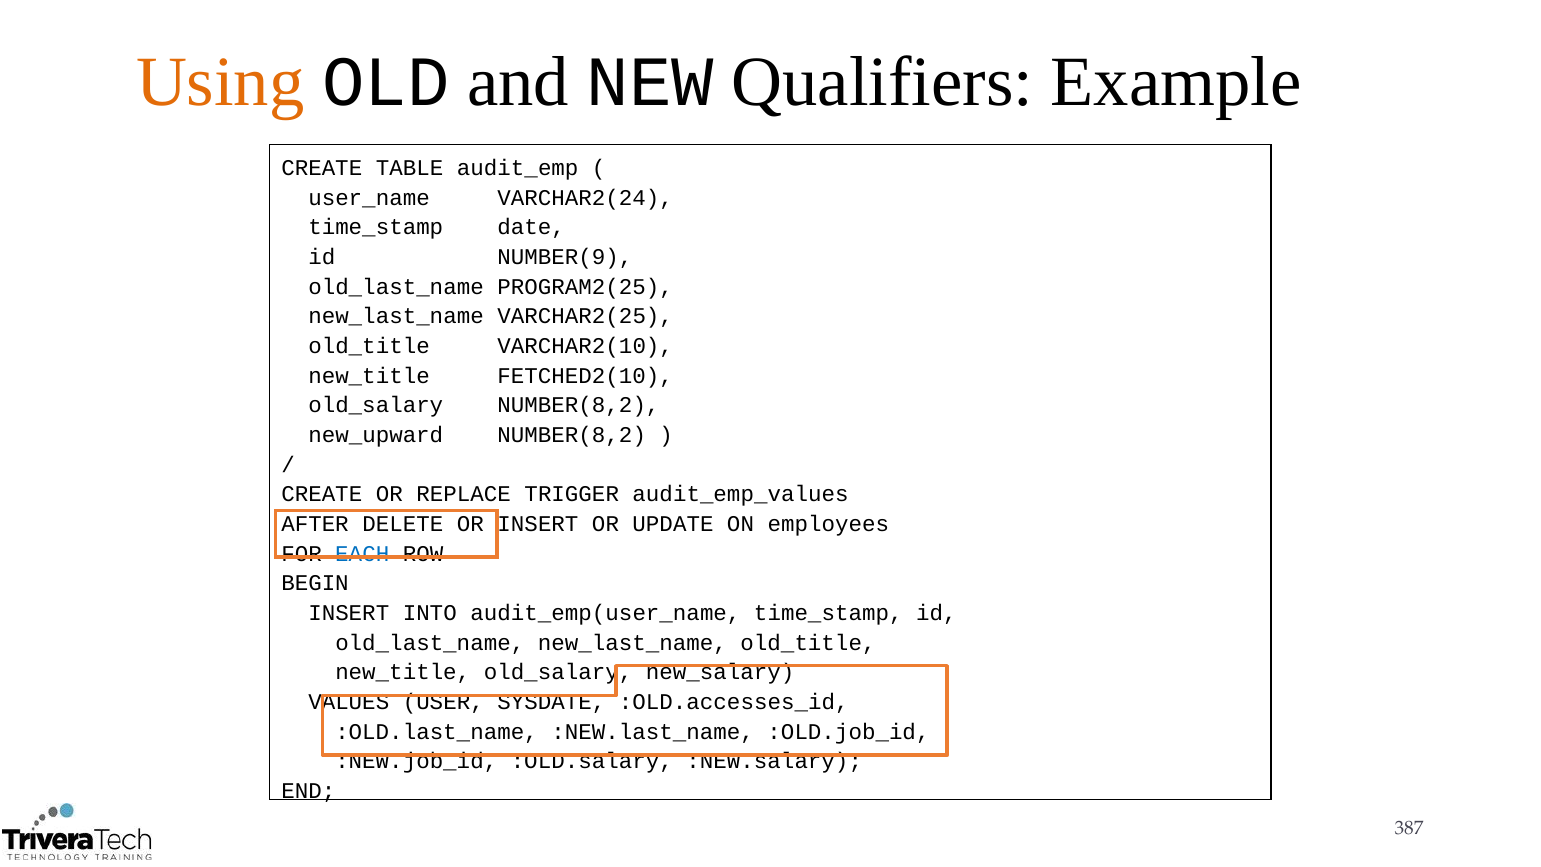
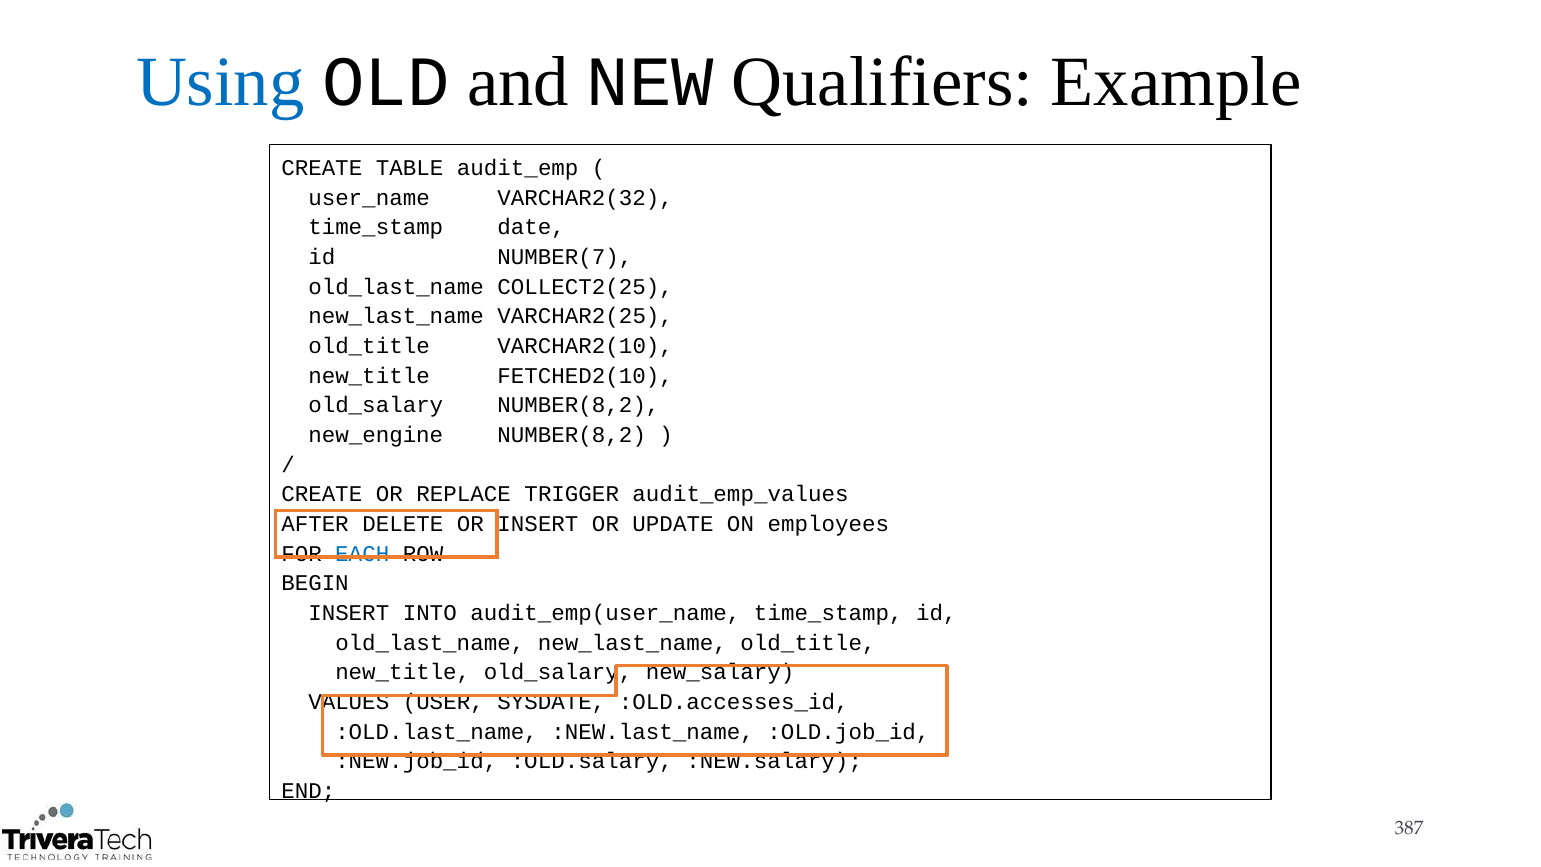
Using colour: orange -> blue
VARCHAR2(24: VARCHAR2(24 -> VARCHAR2(32
NUMBER(9: NUMBER(9 -> NUMBER(7
PROGRAM2(25: PROGRAM2(25 -> COLLECT2(25
new_upward: new_upward -> new_engine
